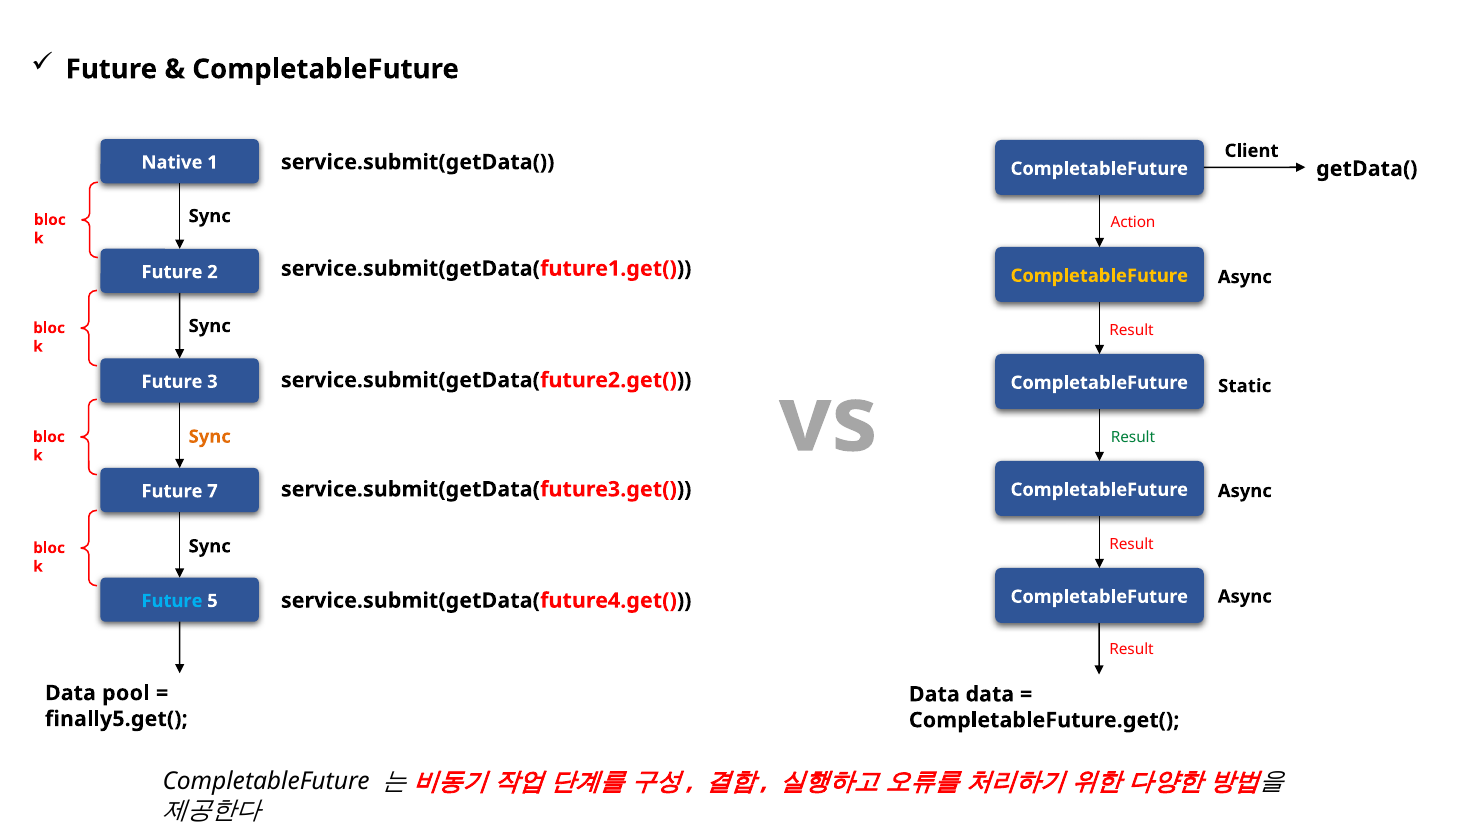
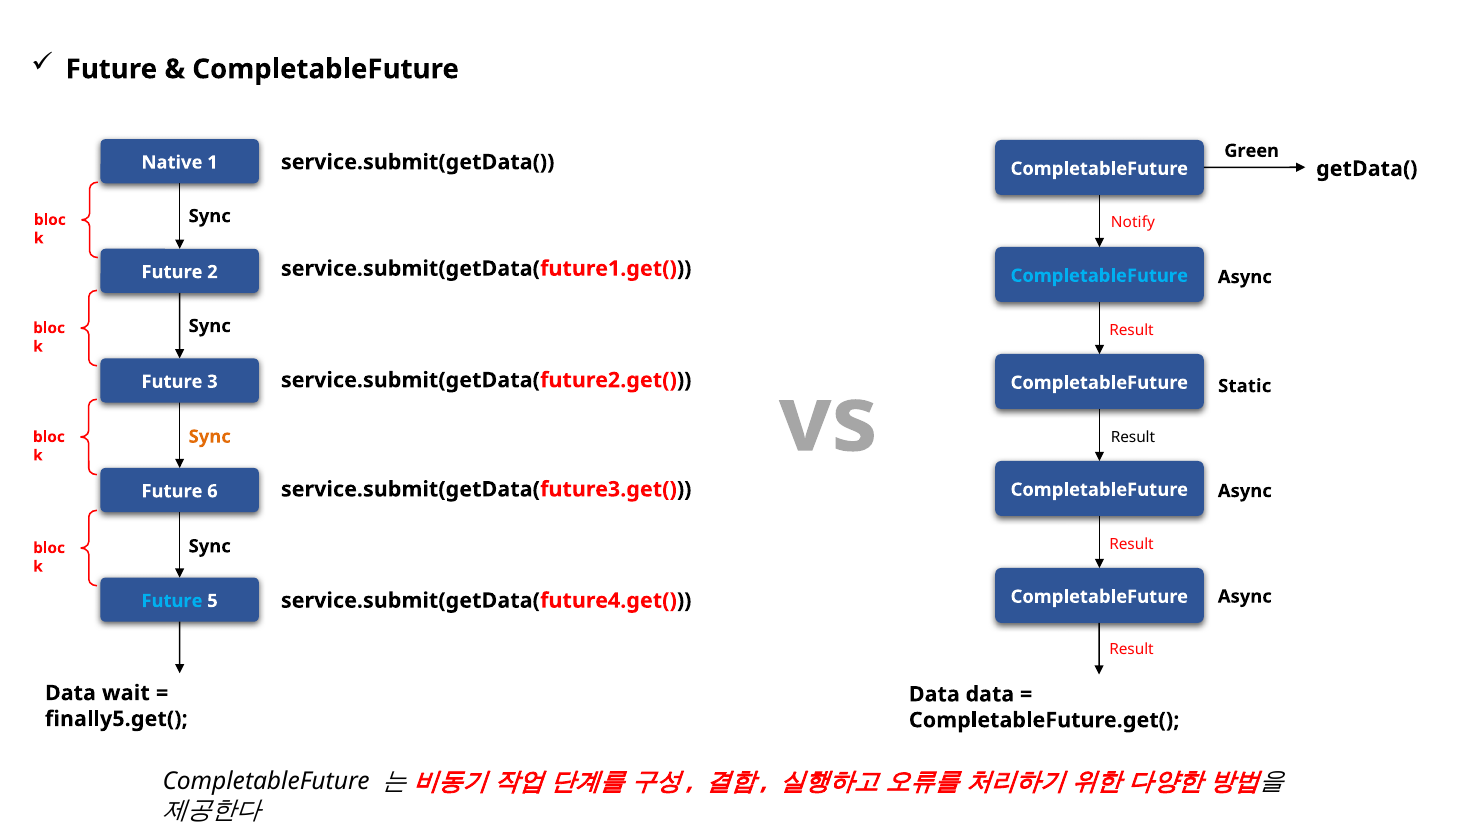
Client: Client -> Green
Action: Action -> Notify
CompletableFuture at (1099, 276) colour: yellow -> light blue
Result at (1133, 437) colour: green -> black
7: 7 -> 6
pool: pool -> wait
